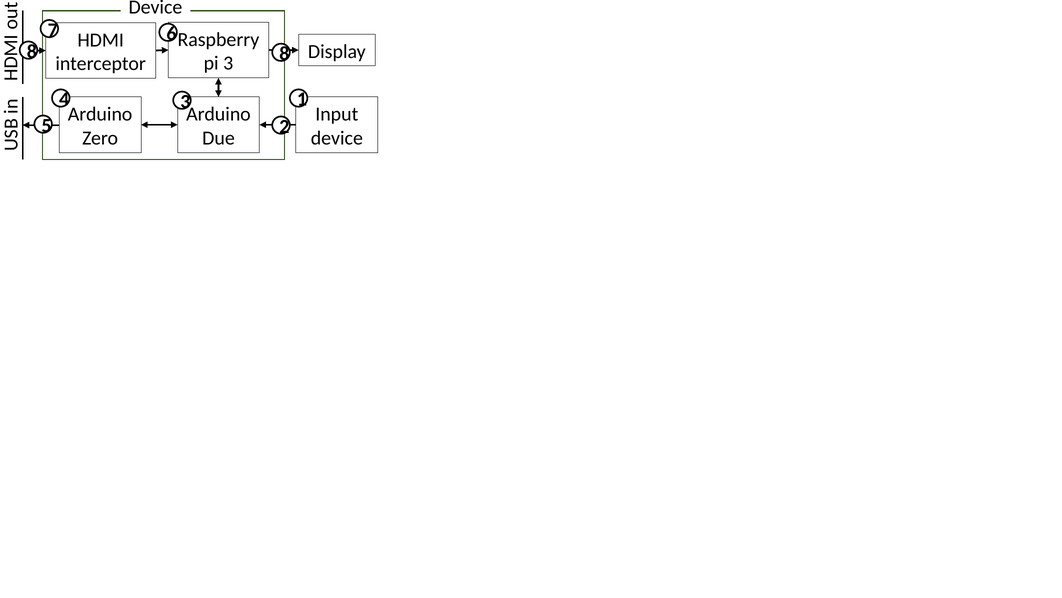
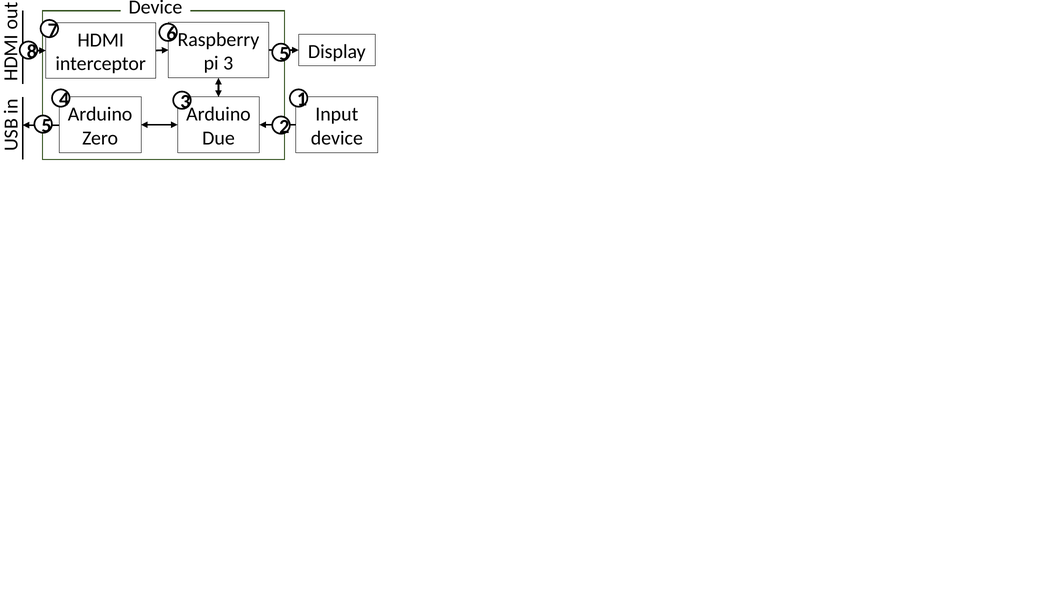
8 8: 8 -> 5
